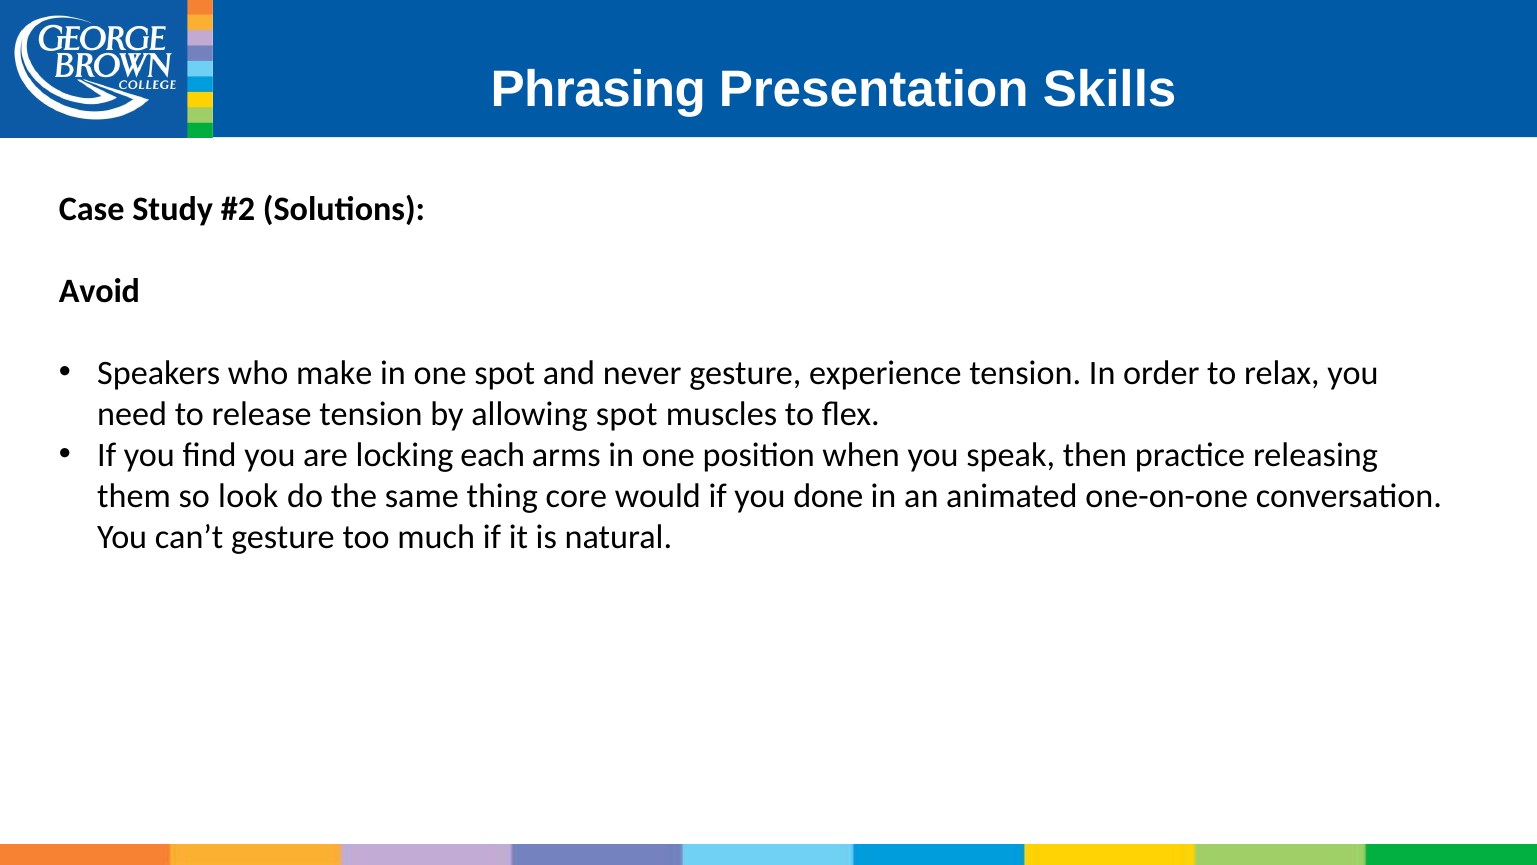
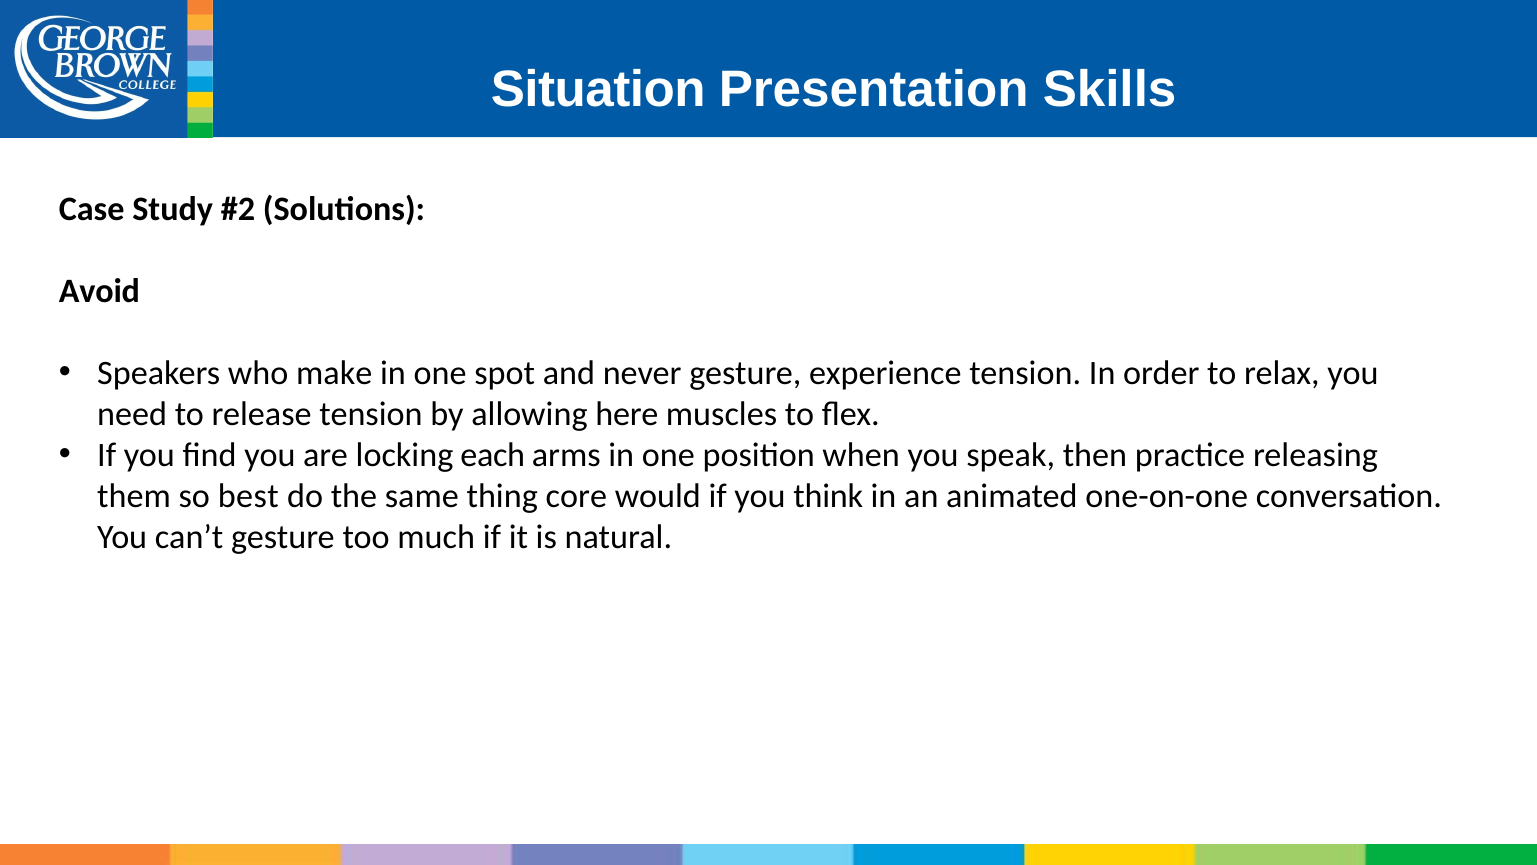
Phrasing: Phrasing -> Situation
allowing spot: spot -> here
look: look -> best
done: done -> think
